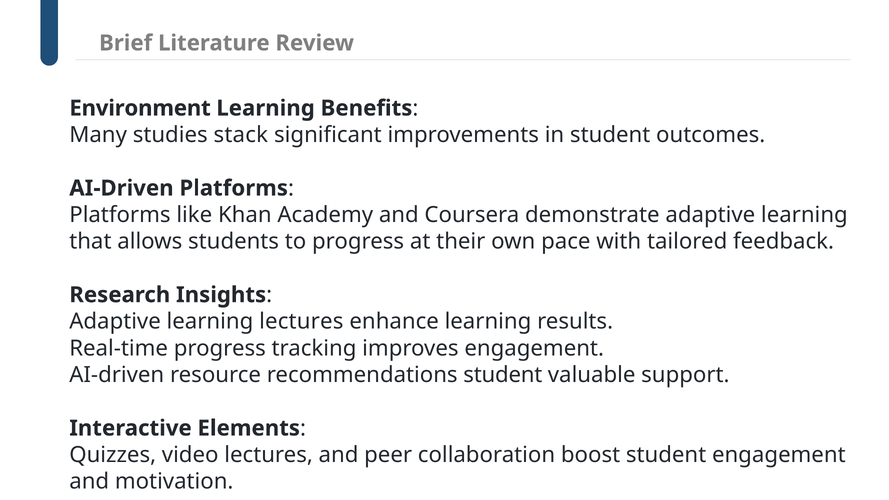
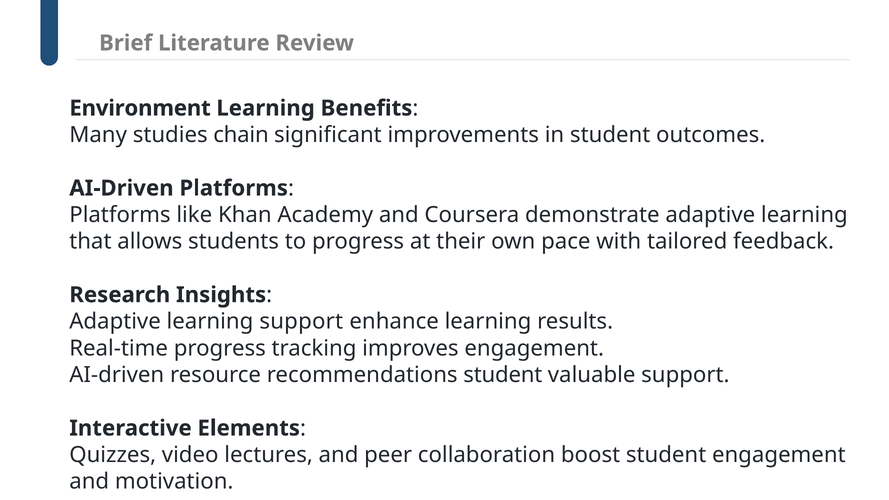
stack: stack -> chain
learning lectures: lectures -> support
